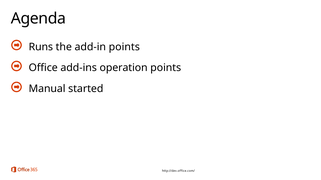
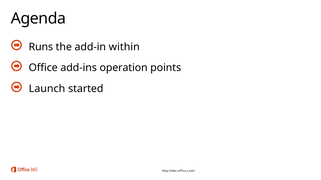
add-in points: points -> within
Manual: Manual -> Launch
